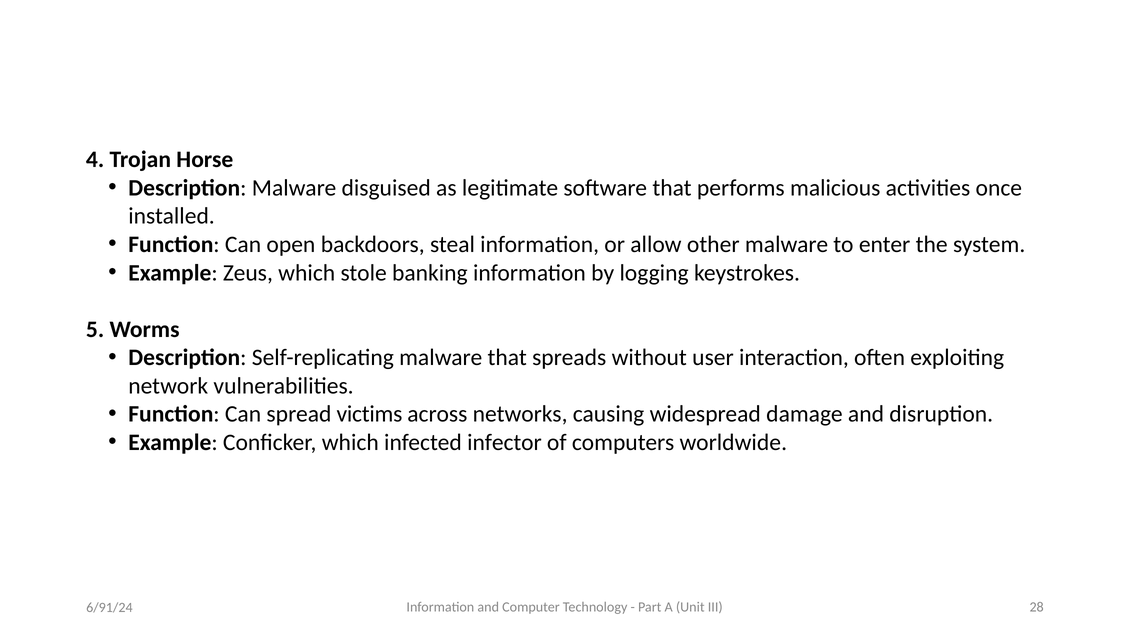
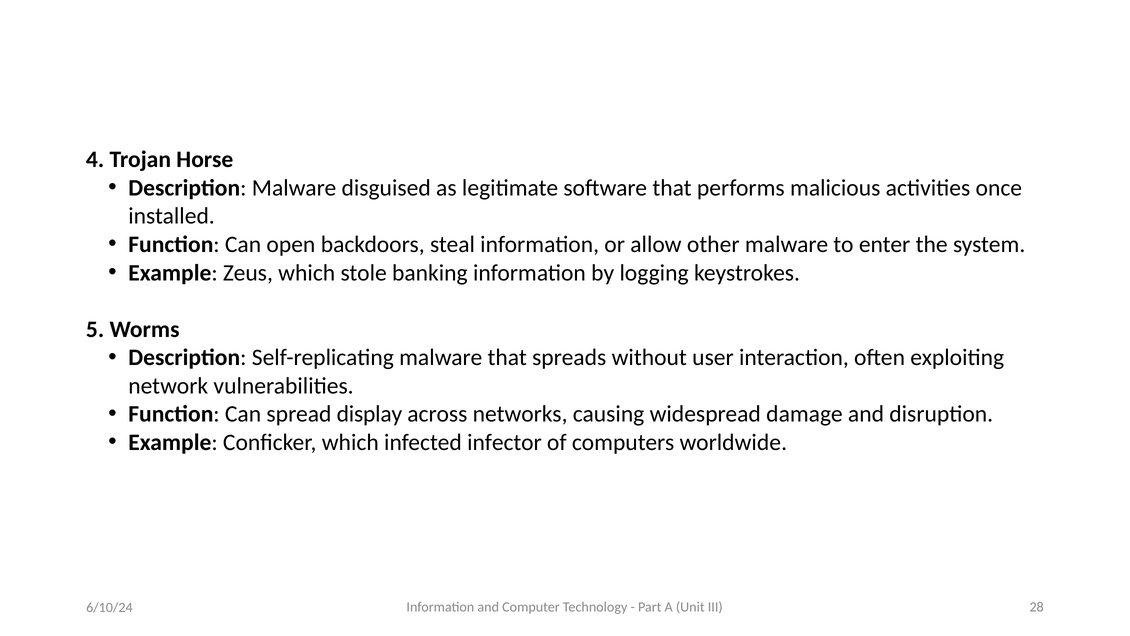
victims: victims -> display
6/91/24: 6/91/24 -> 6/10/24
